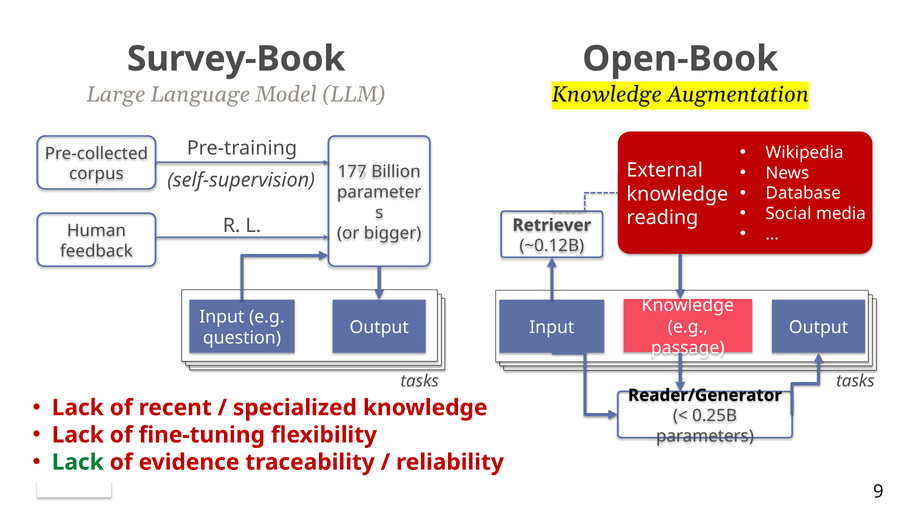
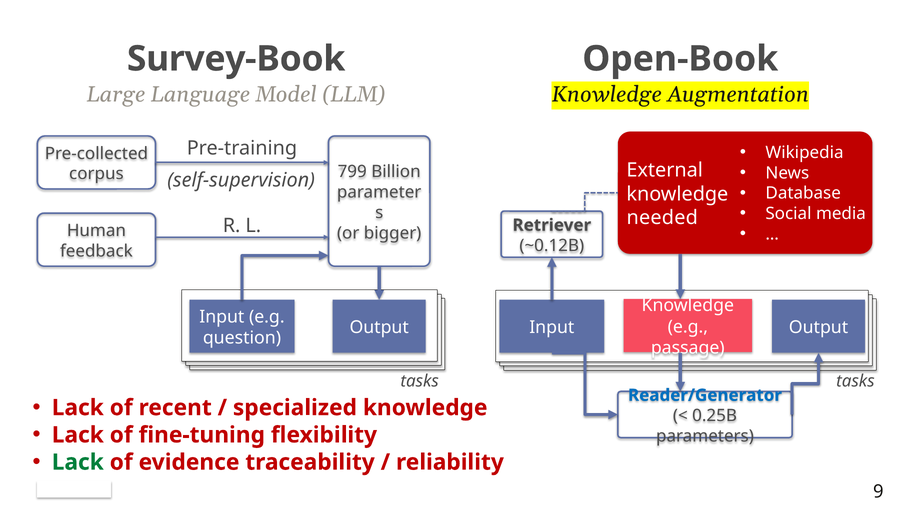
177: 177 -> 799
reading: reading -> needed
Reader/Generator colour: black -> blue
